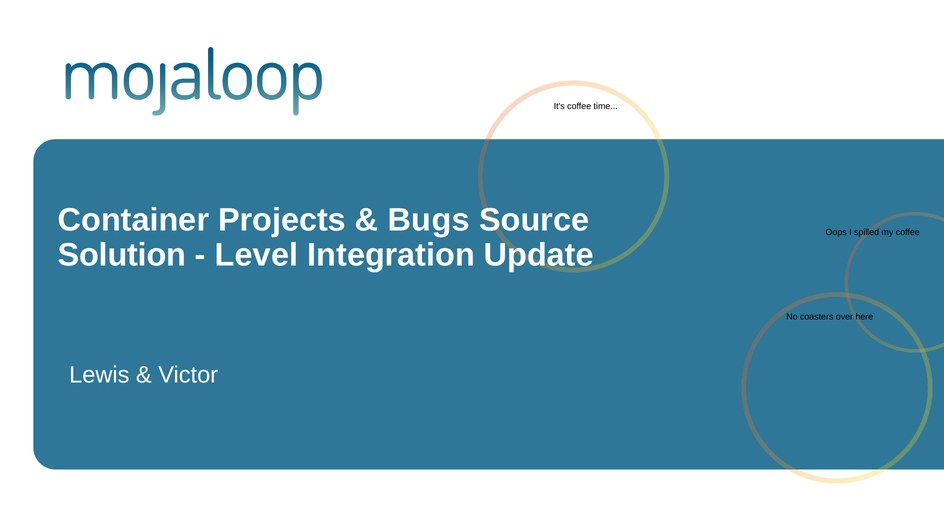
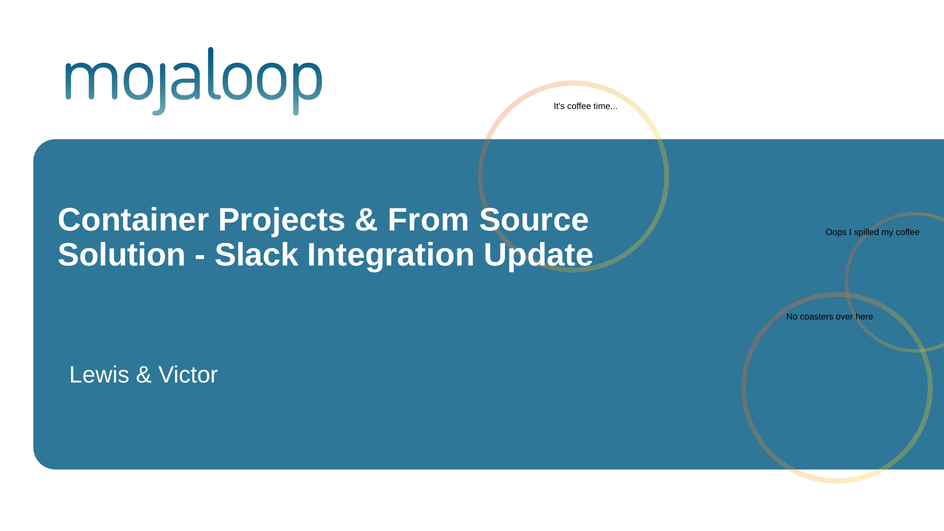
Bugs: Bugs -> From
Level: Level -> Slack
